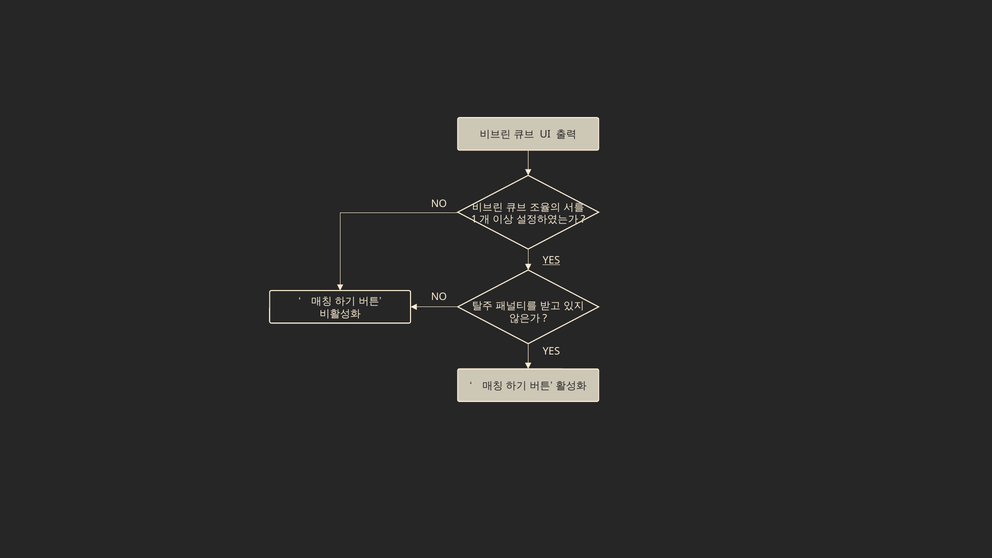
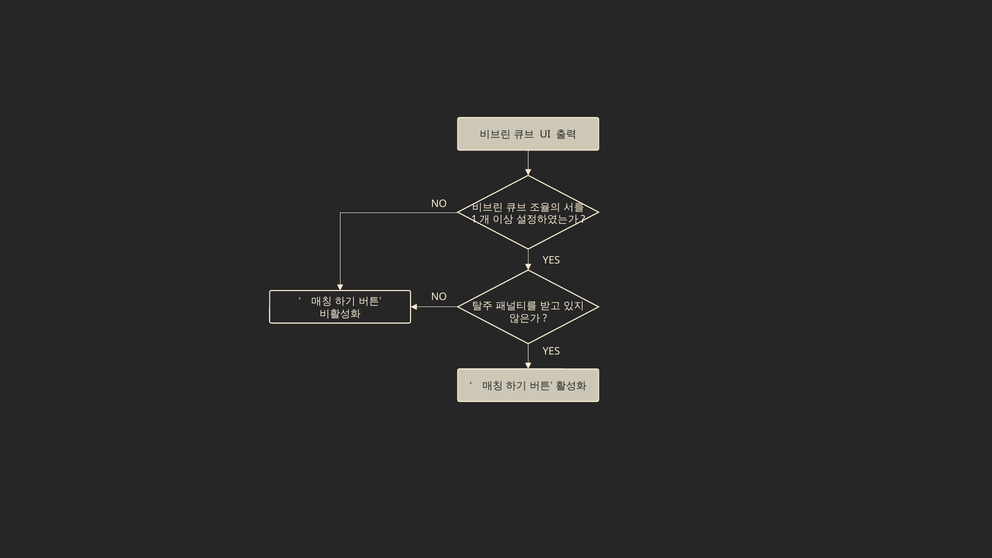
YES at (551, 260) underline: present -> none
